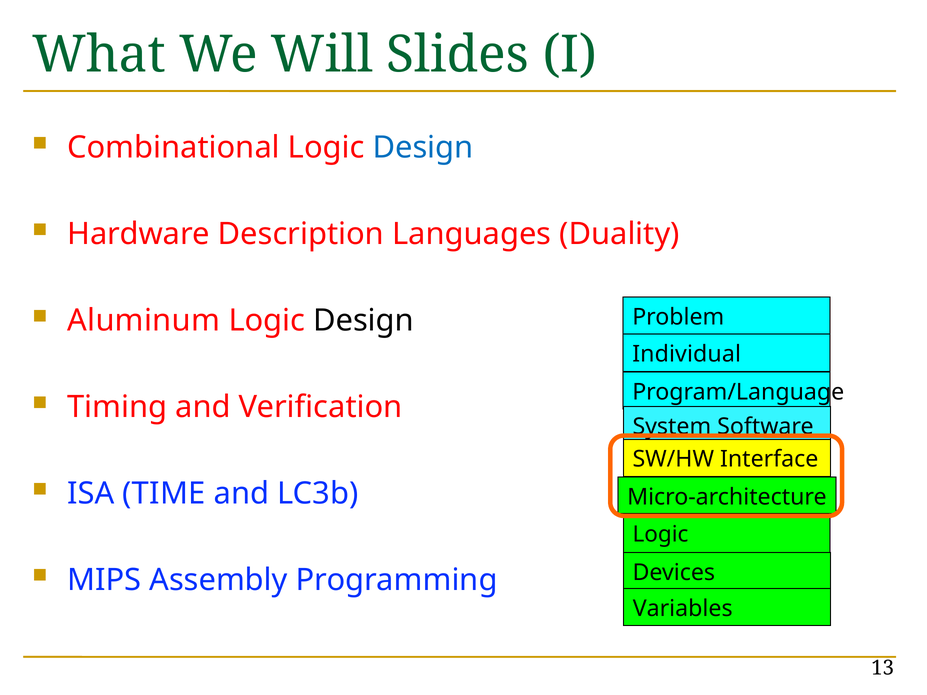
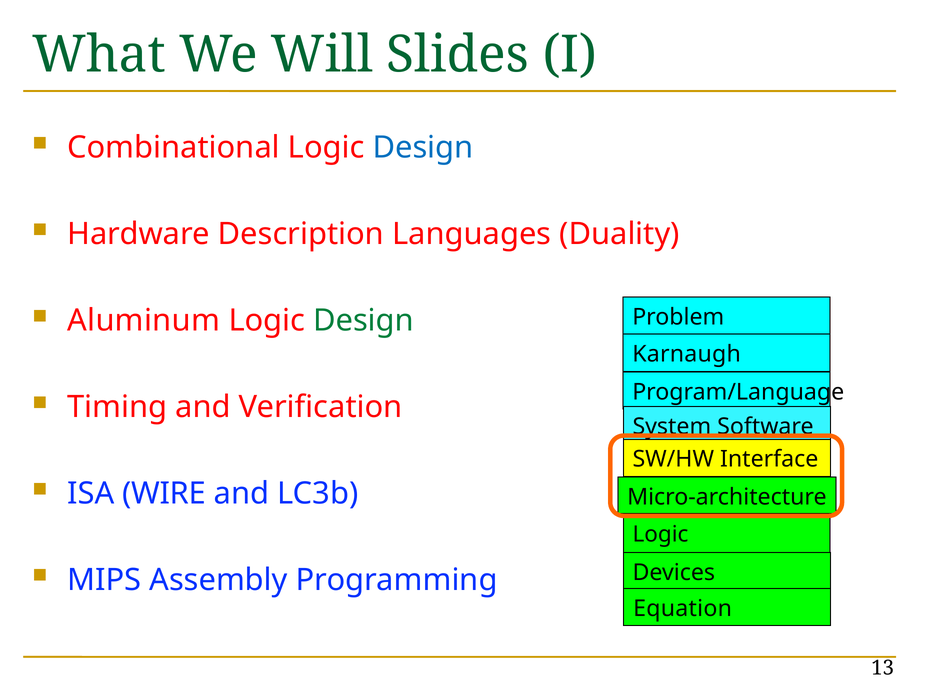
Design at (364, 321) colour: black -> green
Individual: Individual -> Karnaugh
TIME: TIME -> WIRE
Variables: Variables -> Equation
